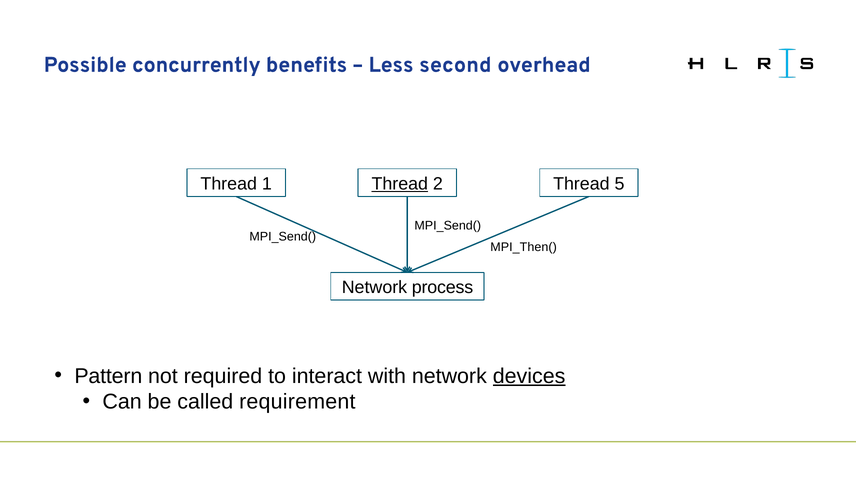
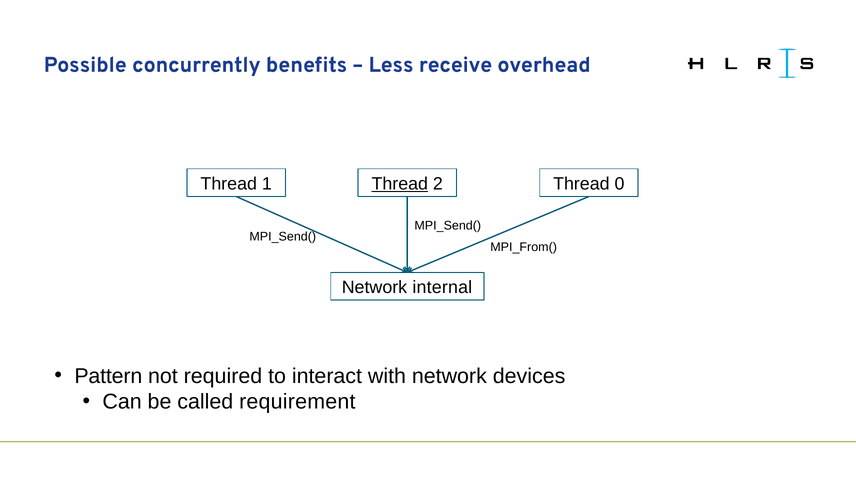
second: second -> receive
5: 5 -> 0
MPI_Then(: MPI_Then( -> MPI_From(
process: process -> internal
devices underline: present -> none
